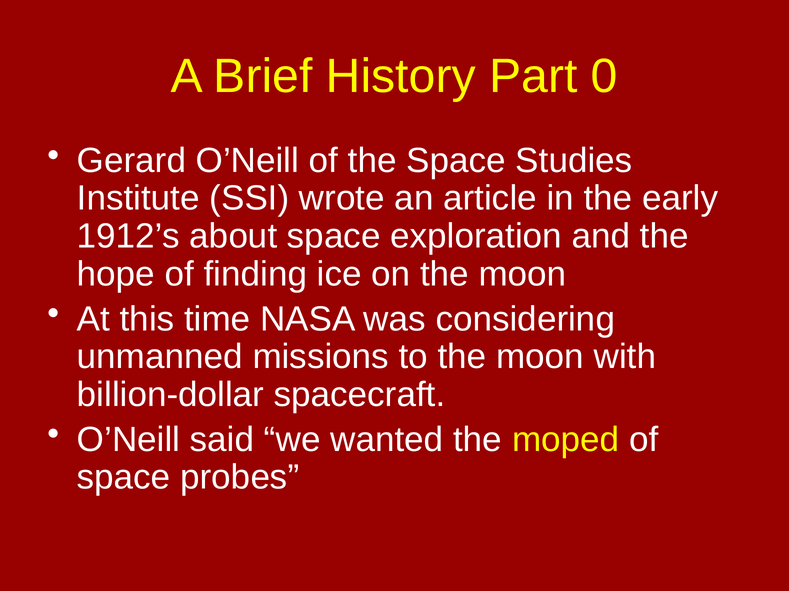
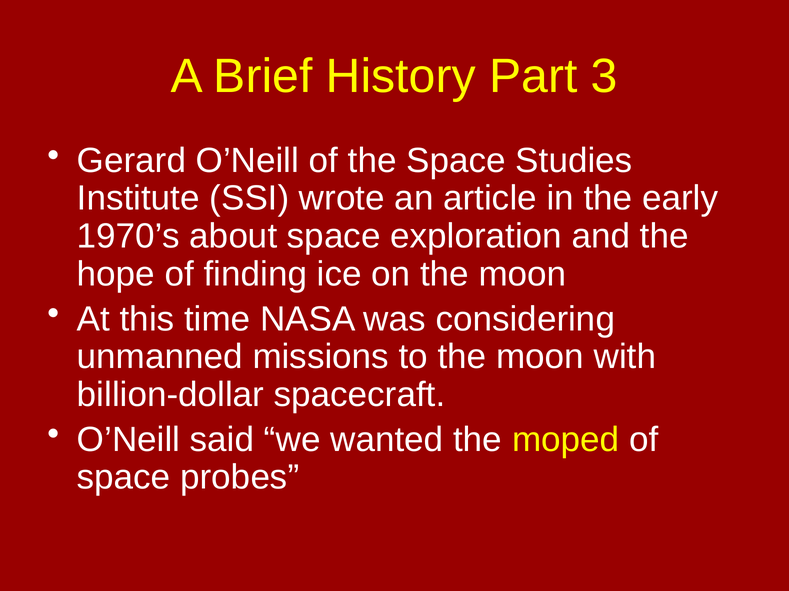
0: 0 -> 3
1912’s: 1912’s -> 1970’s
